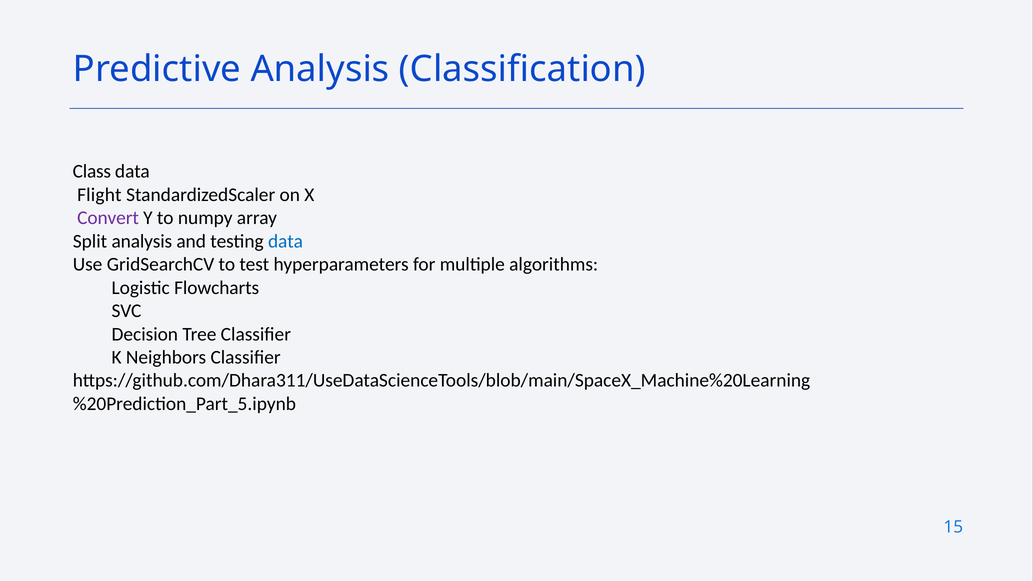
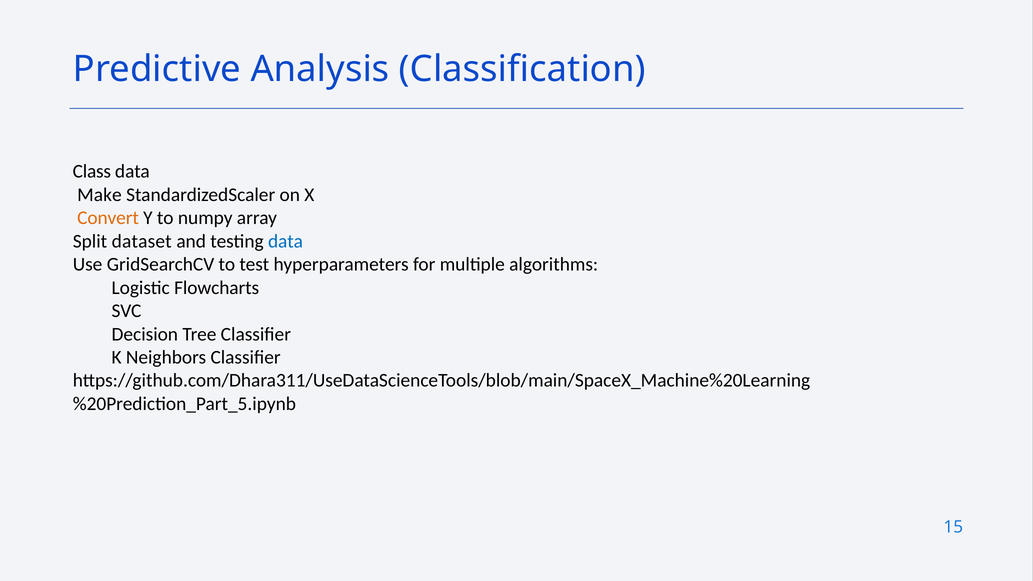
Flight: Flight -> Make
Convert colour: purple -> orange
Split analysis: analysis -> dataset
